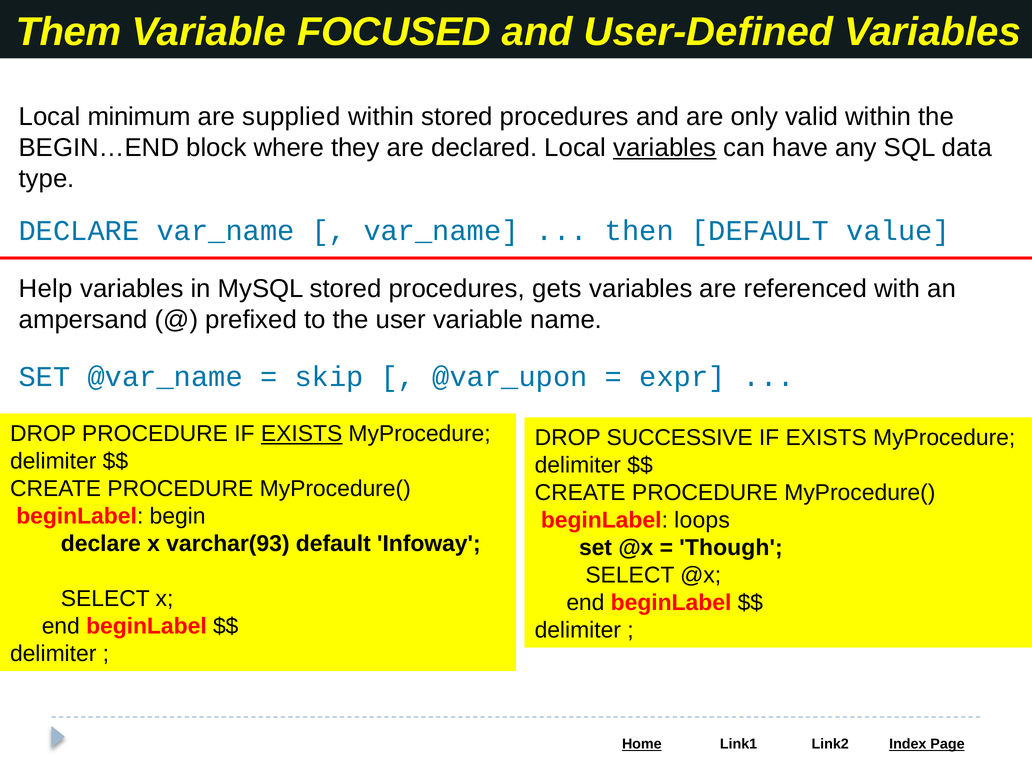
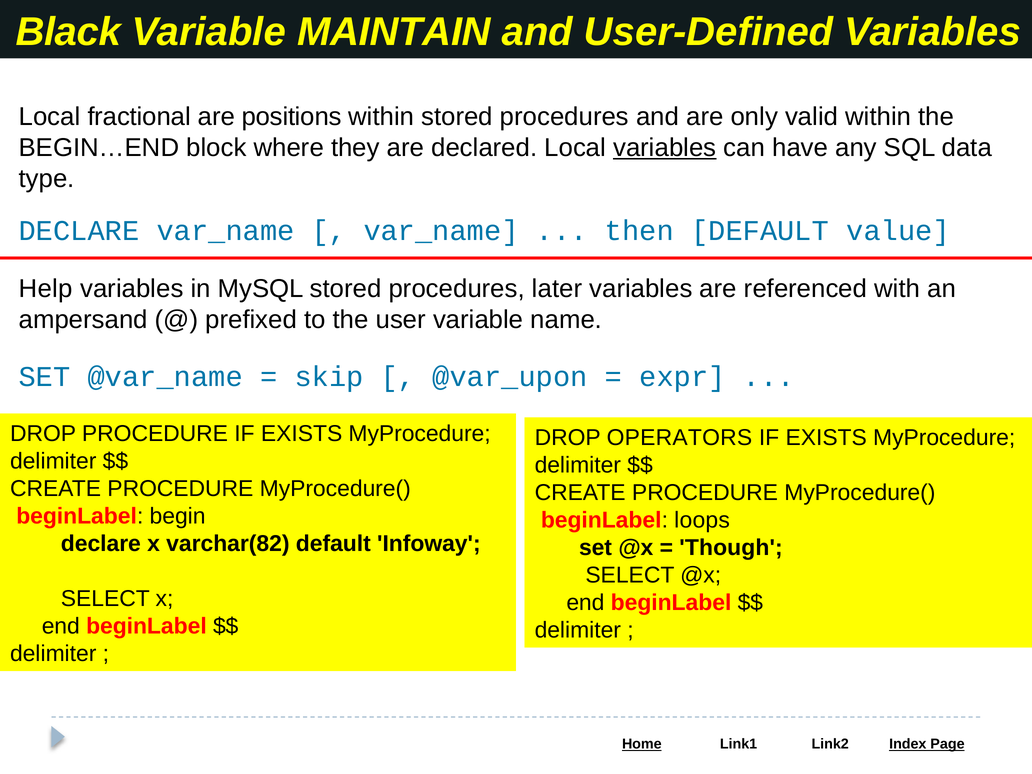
Them: Them -> Black
FOCUSED: FOCUSED -> MAINTAIN
minimum: minimum -> fractional
supplied: supplied -> positions
gets: gets -> later
EXISTS at (302, 434) underline: present -> none
SUCCESSIVE: SUCCESSIVE -> OPERATORS
varchar(93: varchar(93 -> varchar(82
